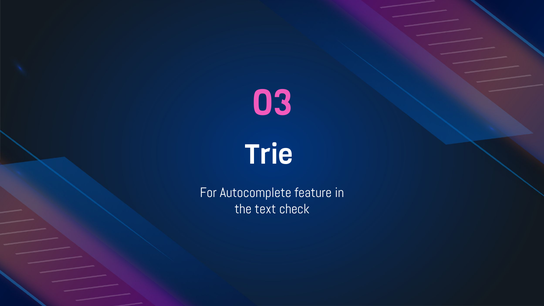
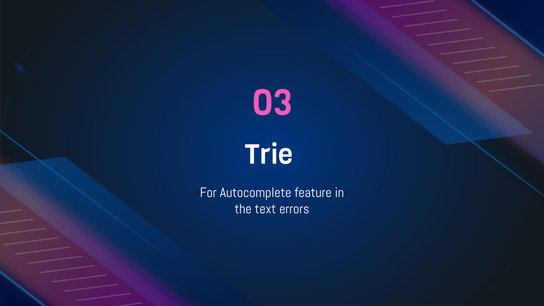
check: check -> errors
